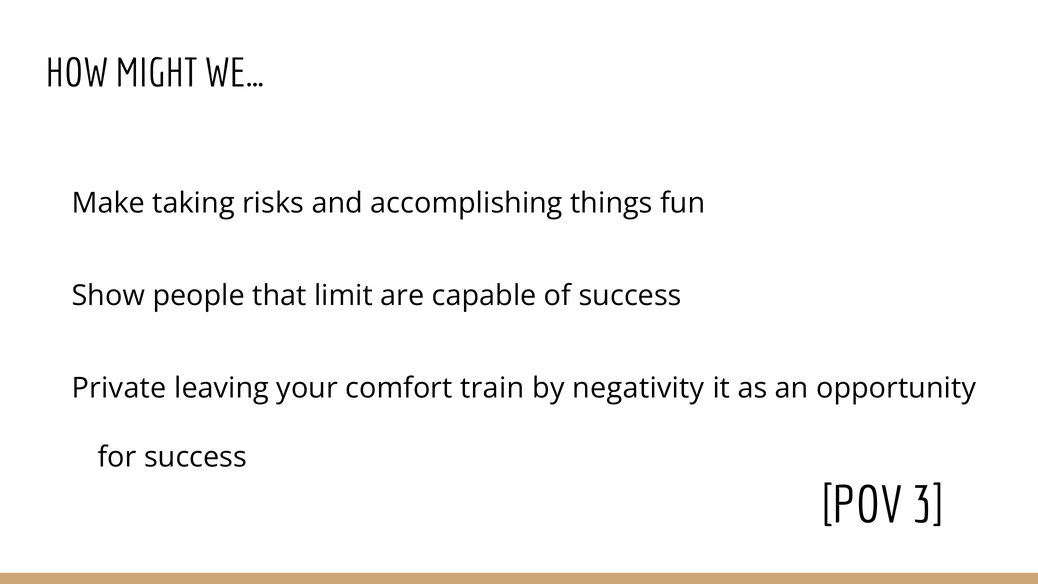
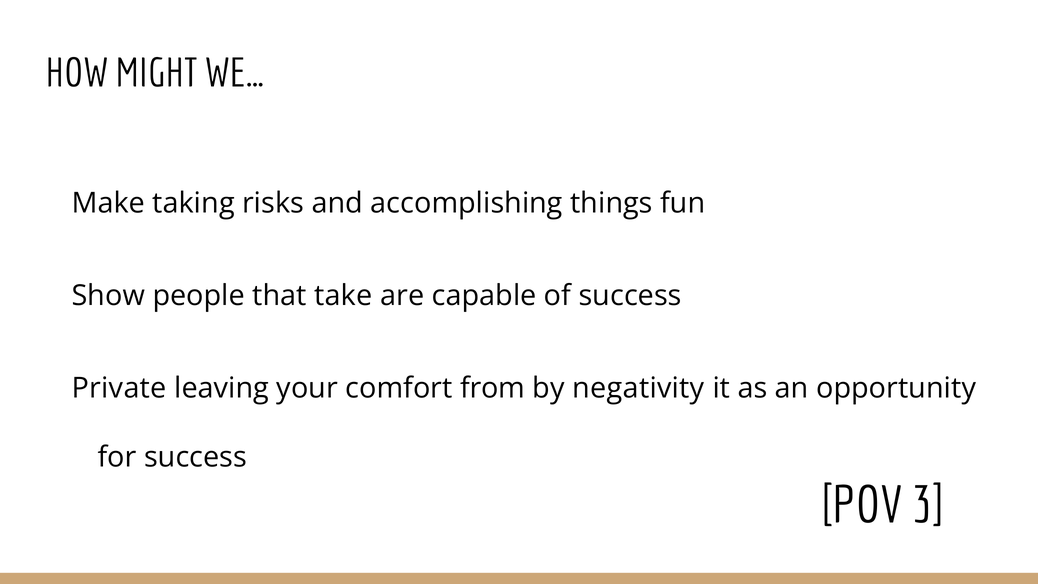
limit: limit -> take
train: train -> from
